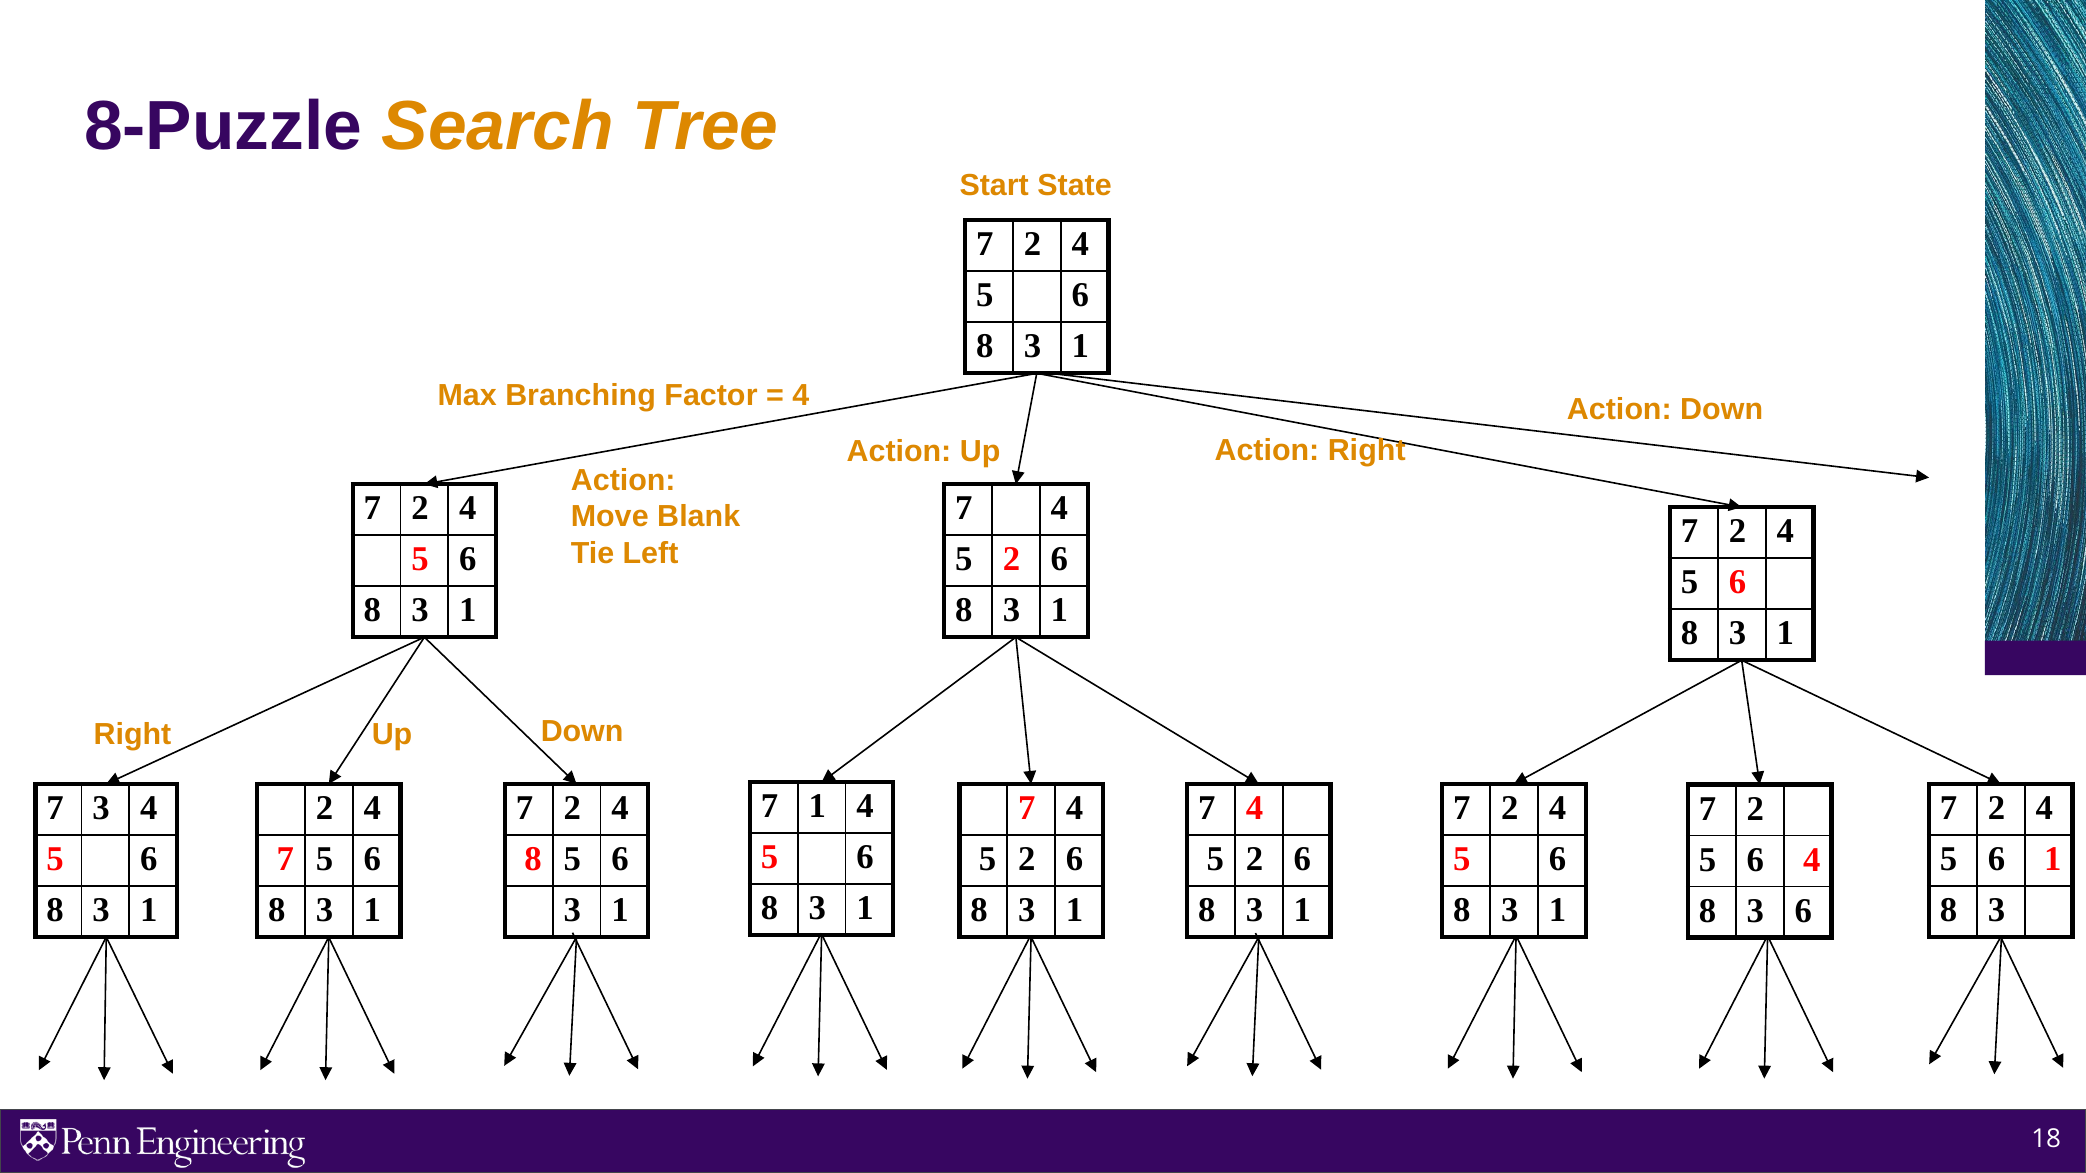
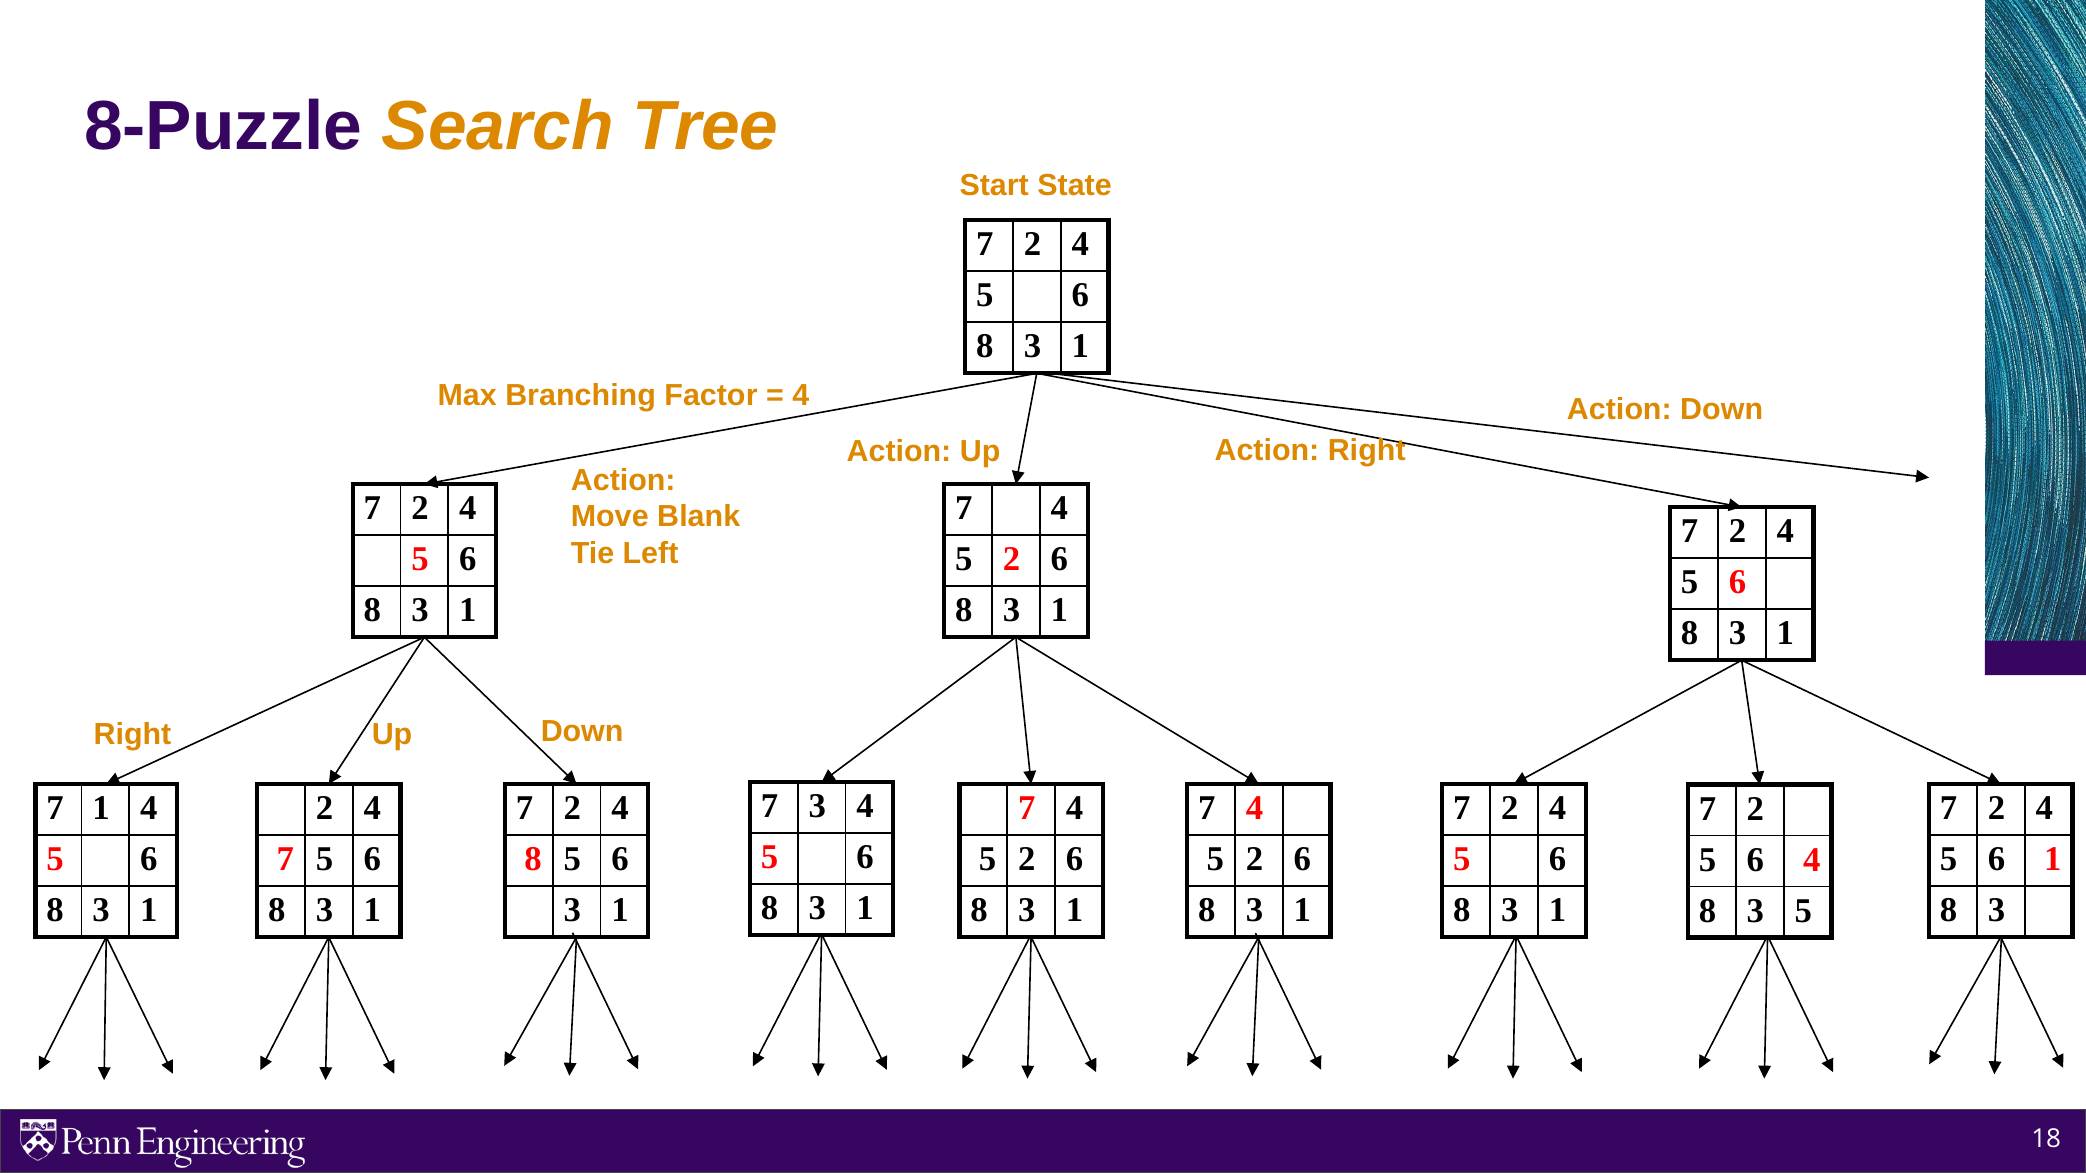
7 1: 1 -> 3
7 3: 3 -> 1
3 6: 6 -> 5
